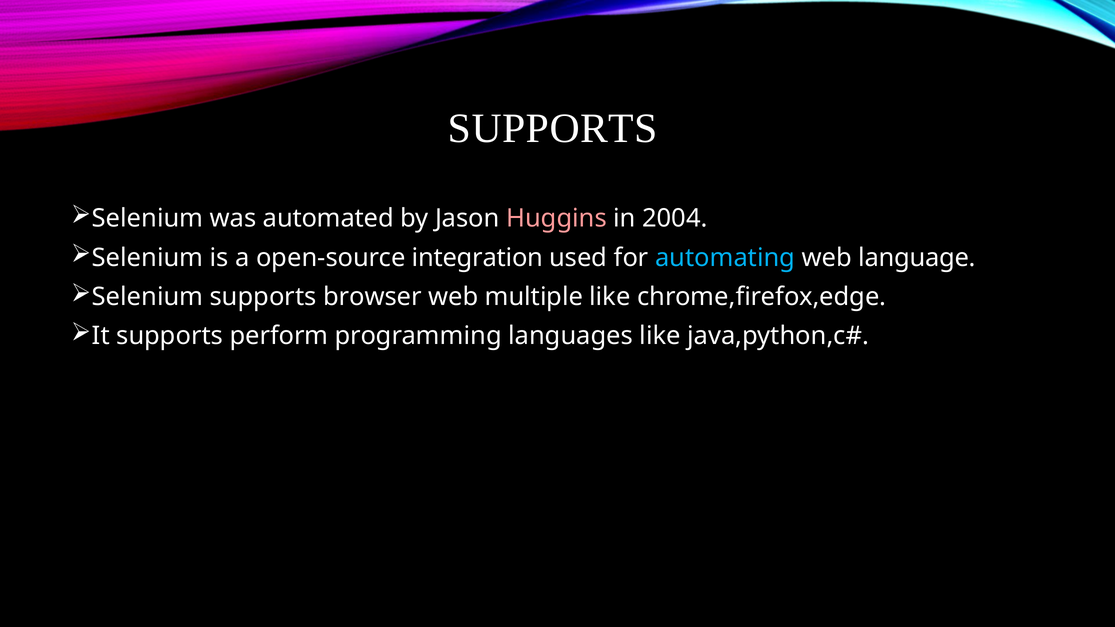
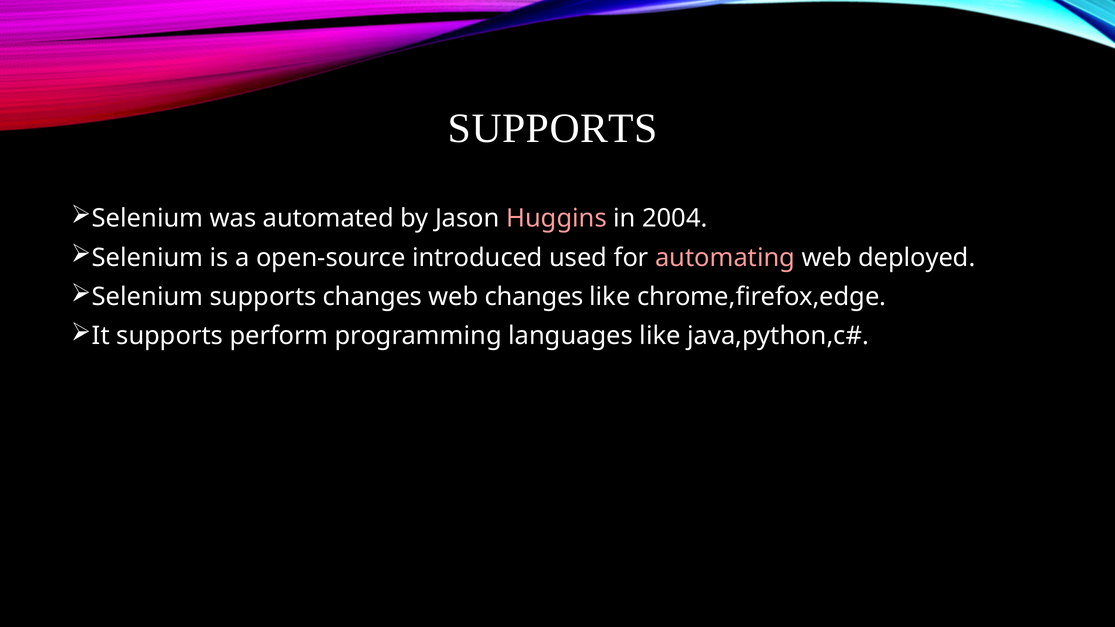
integration: integration -> introduced
automating colour: light blue -> pink
language: language -> deployed
supports browser: browser -> changes
web multiple: multiple -> changes
